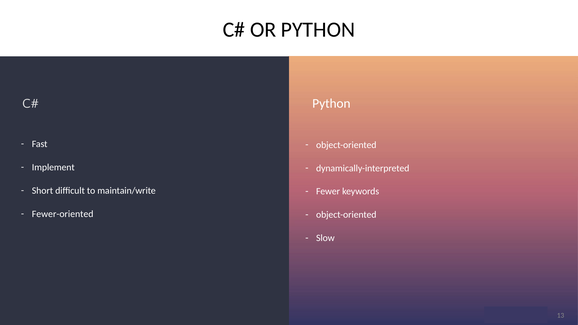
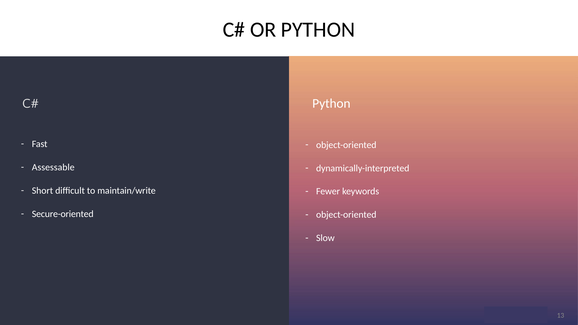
Implement: Implement -> Assessable
Fewer-oriented: Fewer-oriented -> Secure-oriented
